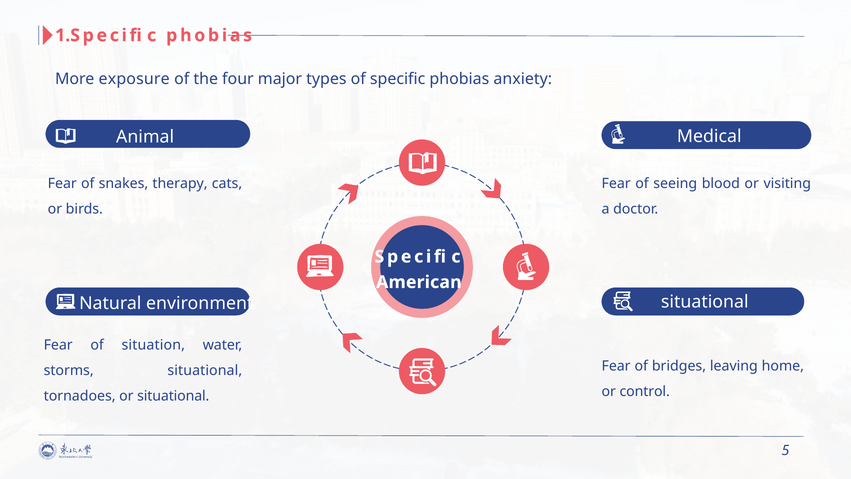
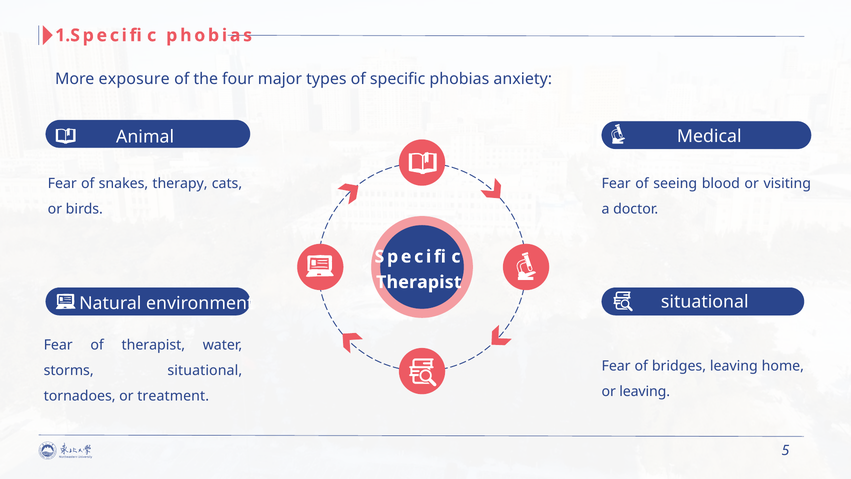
American at (419, 282): American -> Therapist
of situation: situation -> therapist
or control: control -> leaving
or situational: situational -> treatment
